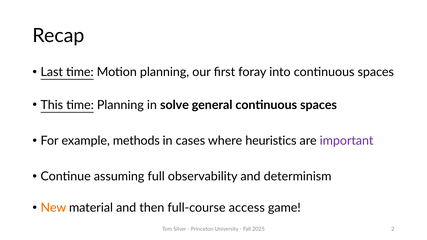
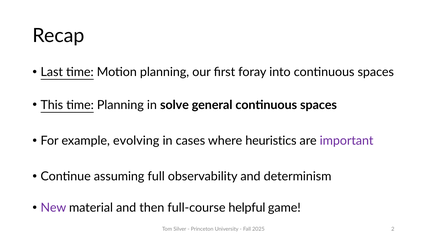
methods: methods -> evolving
New colour: orange -> purple
access: access -> helpful
